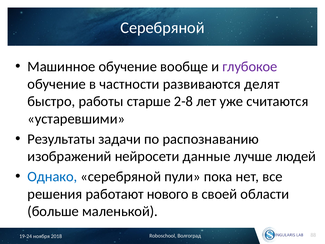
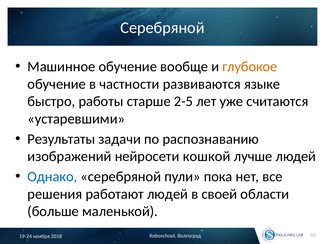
глубокое colour: purple -> orange
делят: делят -> языке
2-8: 2-8 -> 2-5
данные: данные -> кошкой
работают нового: нового -> людей
